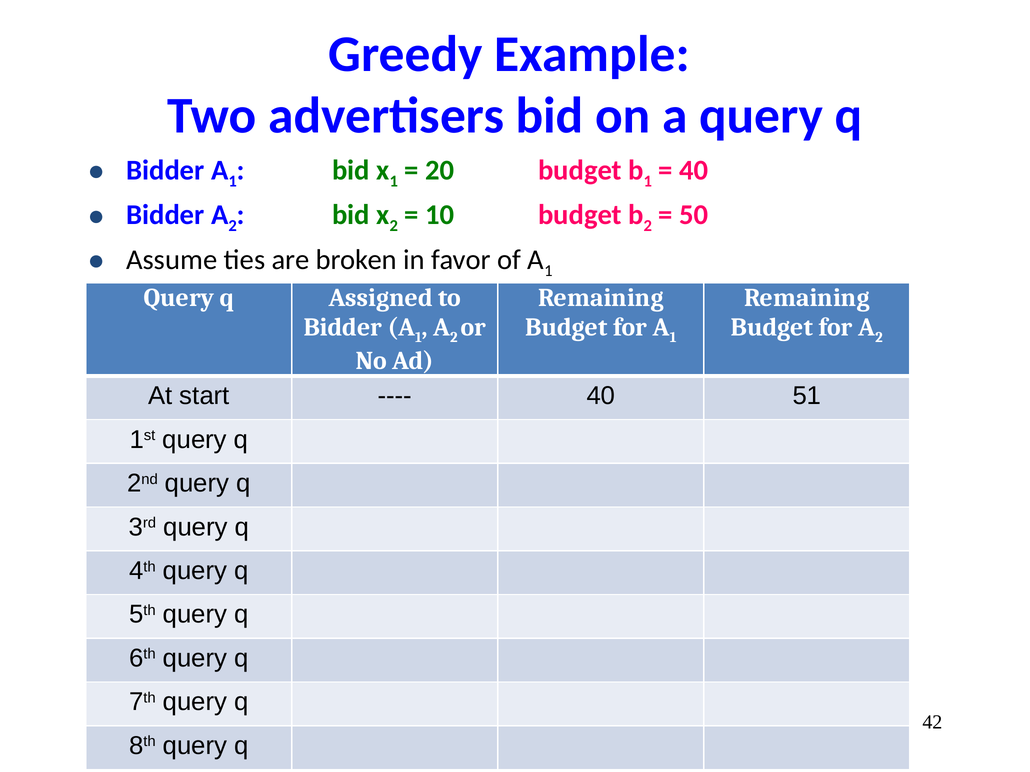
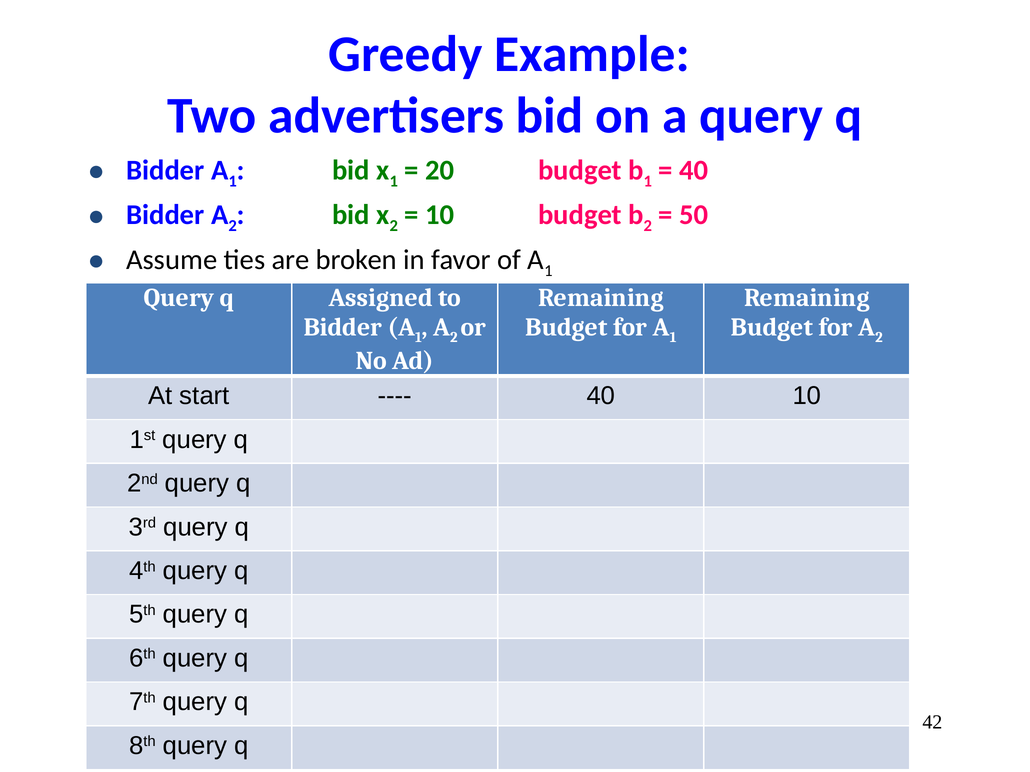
40 51: 51 -> 10
